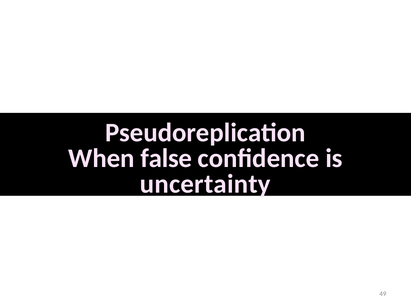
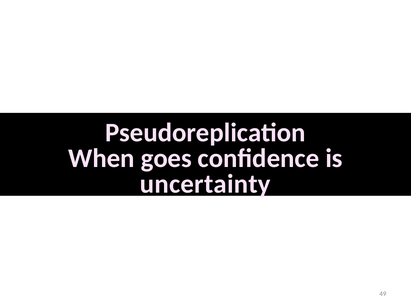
false: false -> goes
